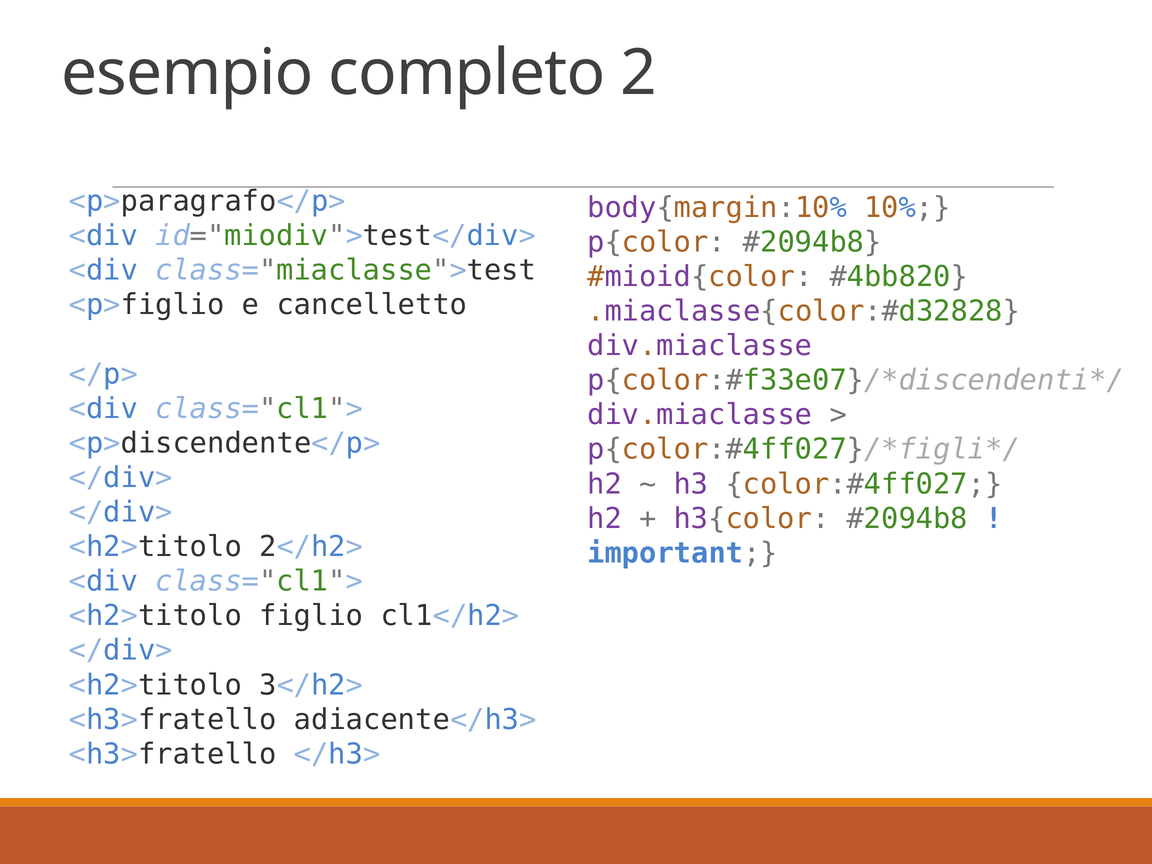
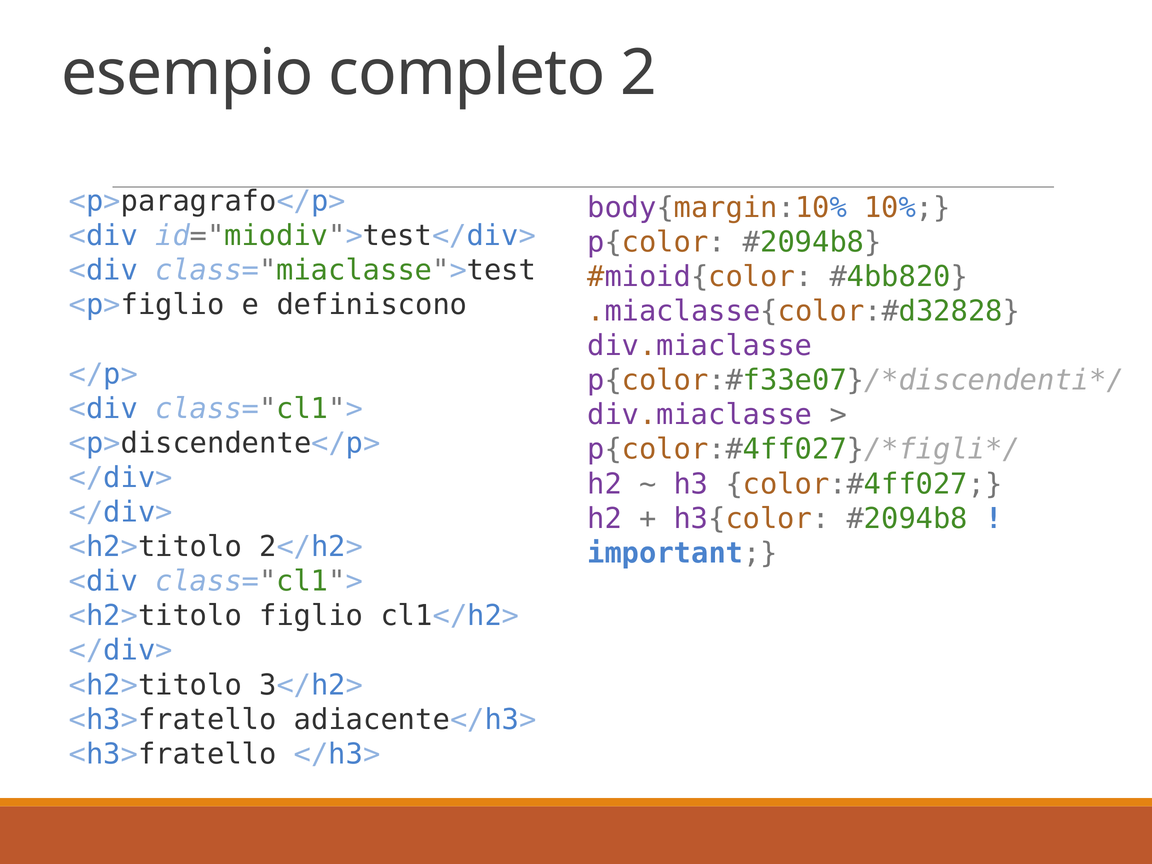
cancelletto: cancelletto -> definiscono
